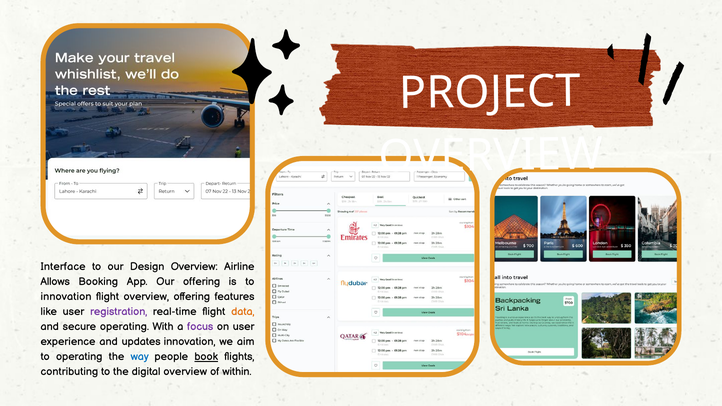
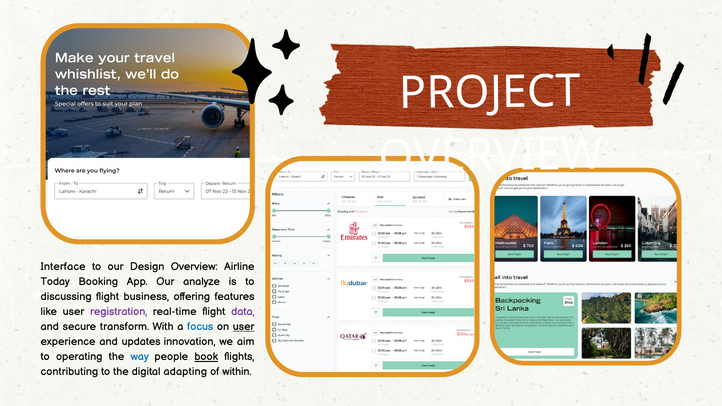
Allows: Allows -> Today
Our offering: offering -> analyze
innovation at (66, 297): innovation -> discussing
flight overview: overview -> business
data colour: orange -> purple
secure operating: operating -> transform
focus colour: purple -> blue
user at (244, 327) underline: none -> present
digital overview: overview -> adapting
